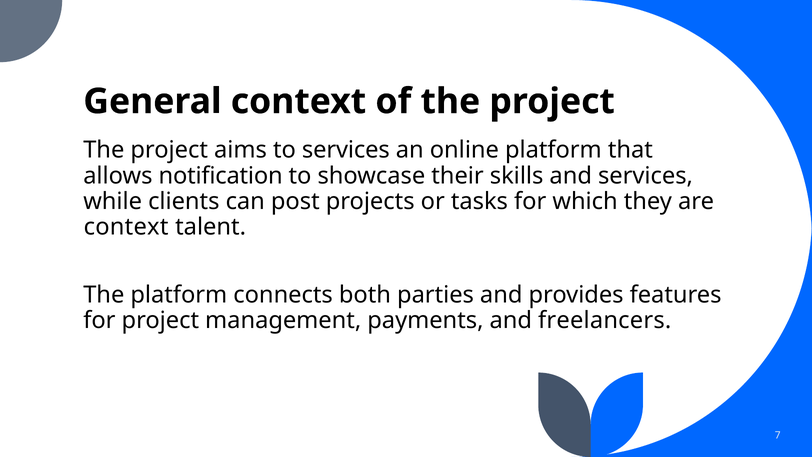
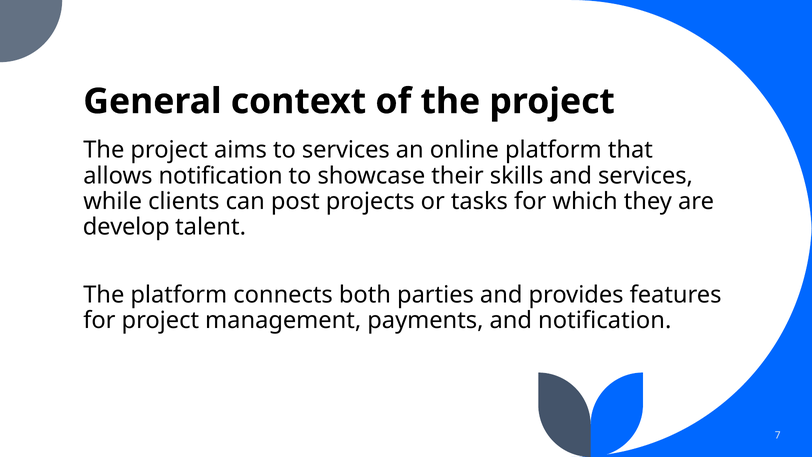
context at (126, 227): context -> develop
and freelancers: freelancers -> notification
